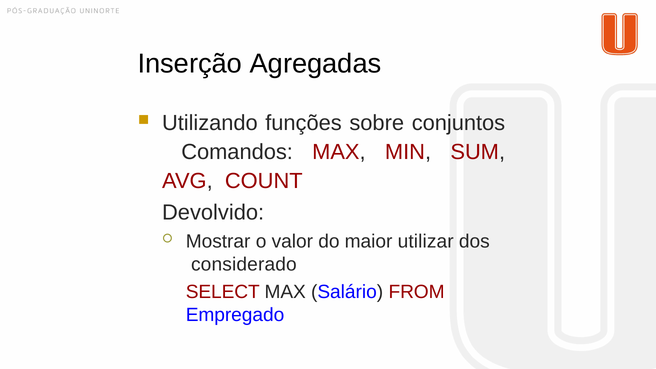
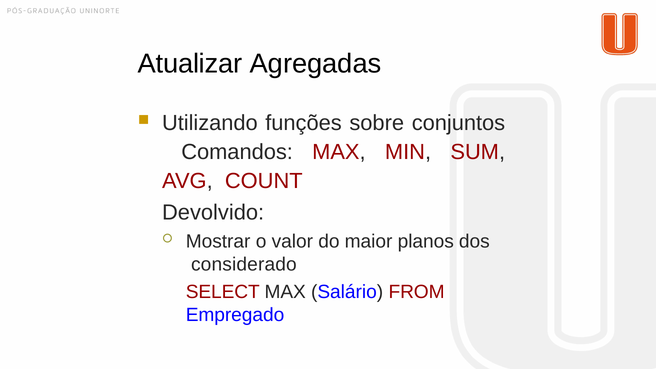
Inserção: Inserção -> Atualizar
utilizar: utilizar -> planos
